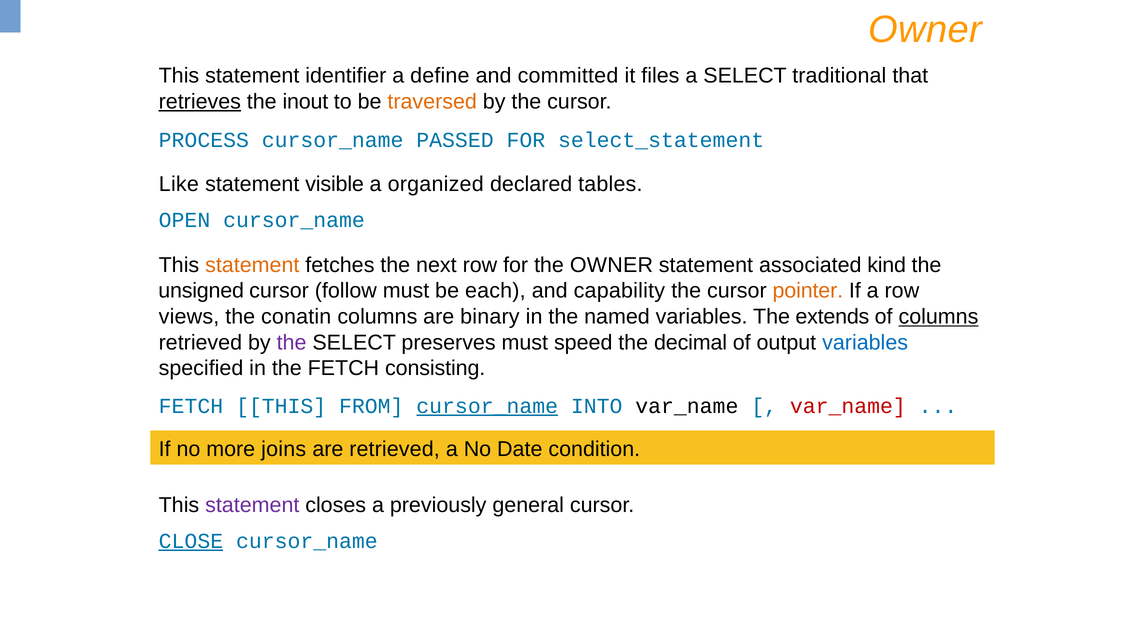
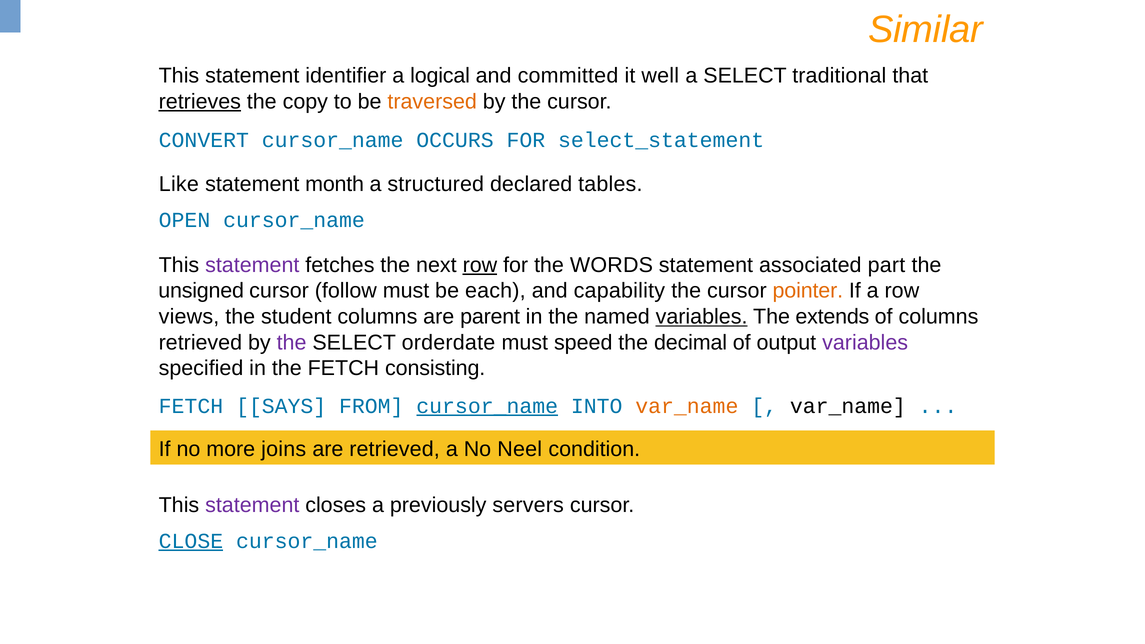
Owner at (925, 30): Owner -> Similar
define: define -> logical
files: files -> well
inout: inout -> copy
PROCESS: PROCESS -> CONVERT
PASSED: PASSED -> OCCURS
visible: visible -> month
organized: organized -> structured
statement at (252, 265) colour: orange -> purple
row at (480, 265) underline: none -> present
the OWNER: OWNER -> WORDS
kind: kind -> part
conatin: conatin -> student
binary: binary -> parent
variables at (702, 317) underline: none -> present
columns at (938, 317) underline: present -> none
preserves: preserves -> orderdate
variables at (865, 342) colour: blue -> purple
FETCH THIS: THIS -> SAYS
var_name at (687, 406) colour: black -> orange
var_name at (848, 406) colour: red -> black
Date: Date -> Neel
general: general -> servers
